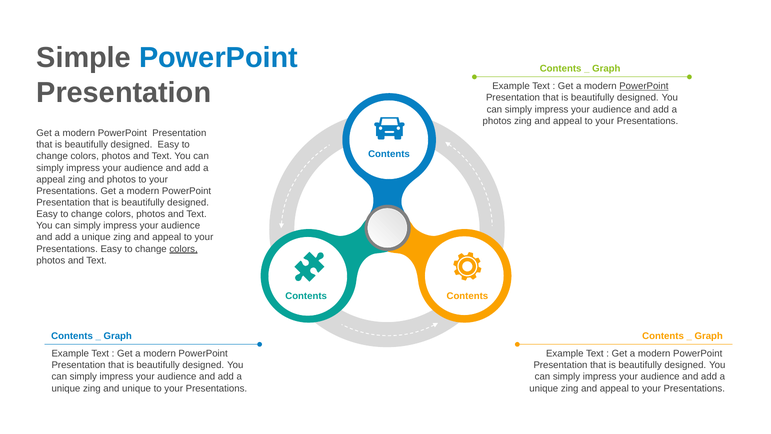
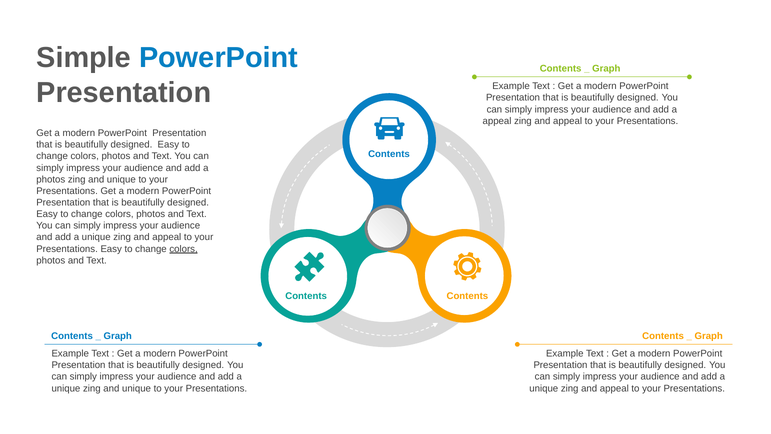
PowerPoint at (644, 86) underline: present -> none
photos at (497, 121): photos -> appeal
appeal at (51, 179): appeal -> photos
photos at (121, 179): photos -> unique
